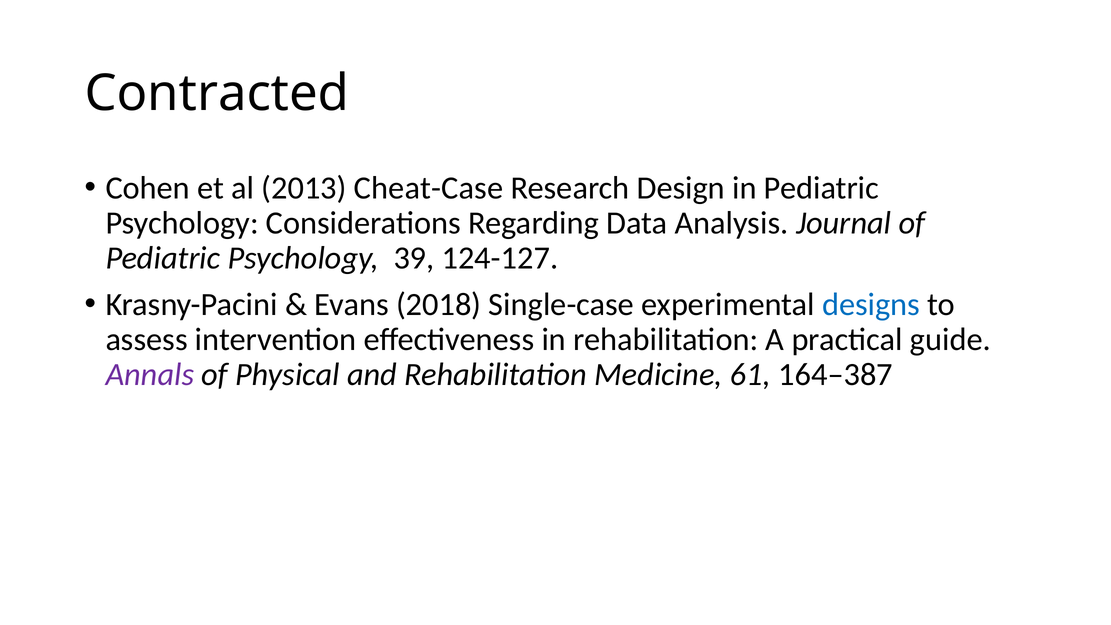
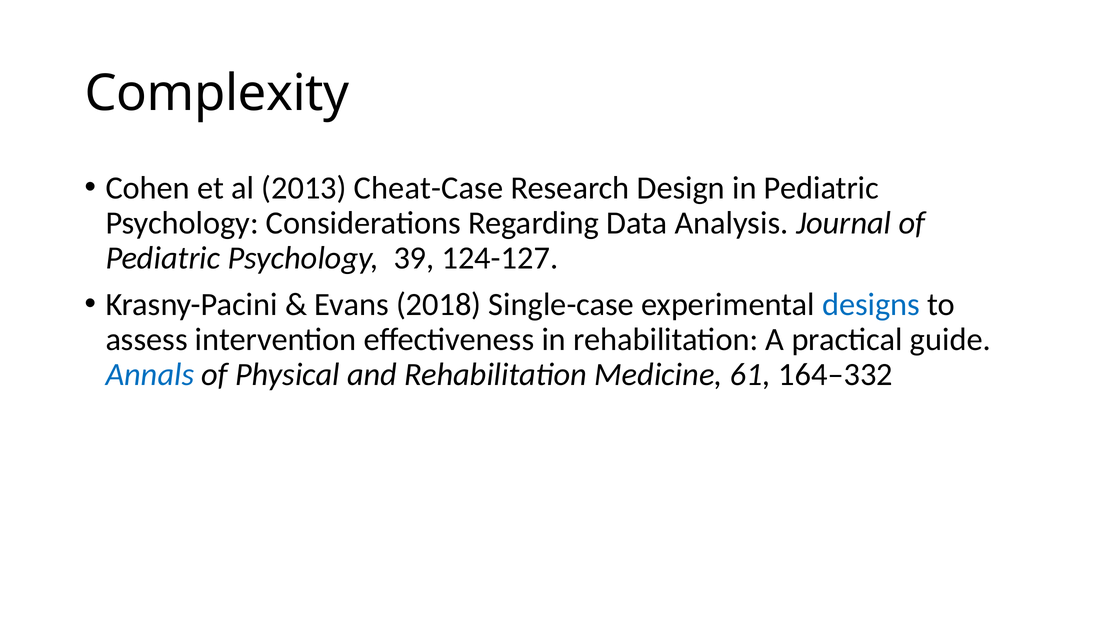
Contracted: Contracted -> Complexity
Annals colour: purple -> blue
164–387: 164–387 -> 164–332
